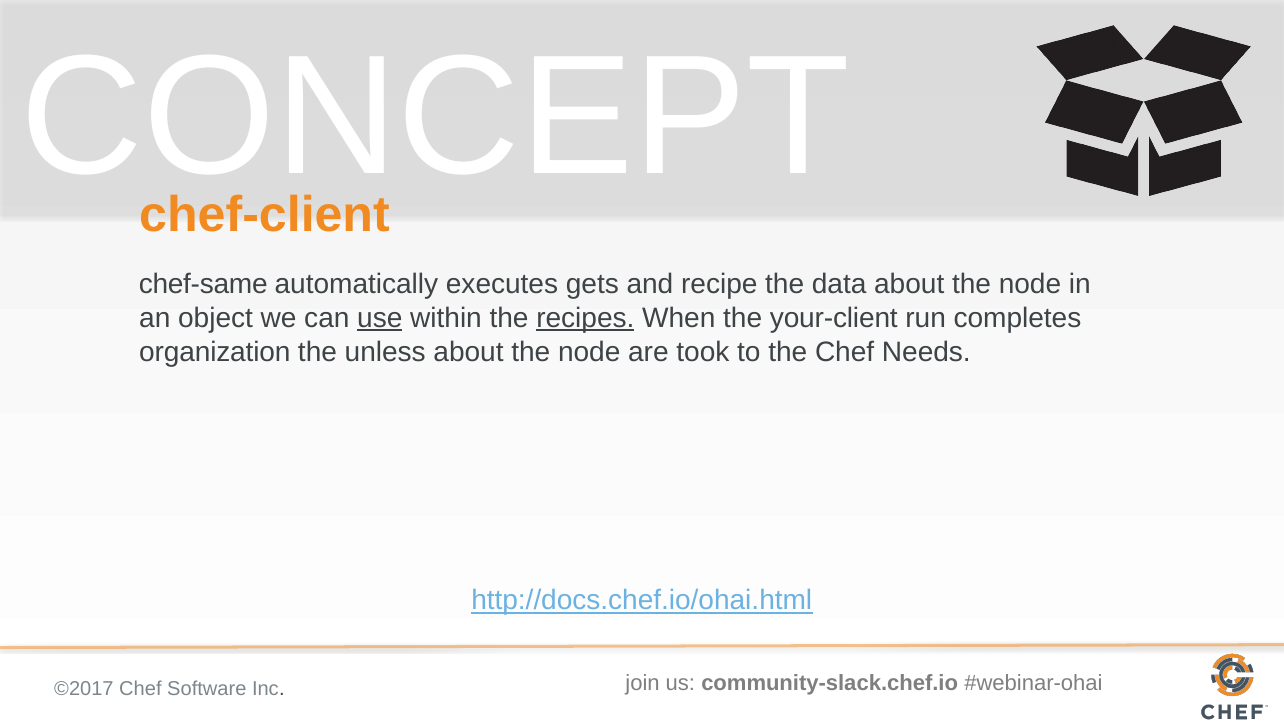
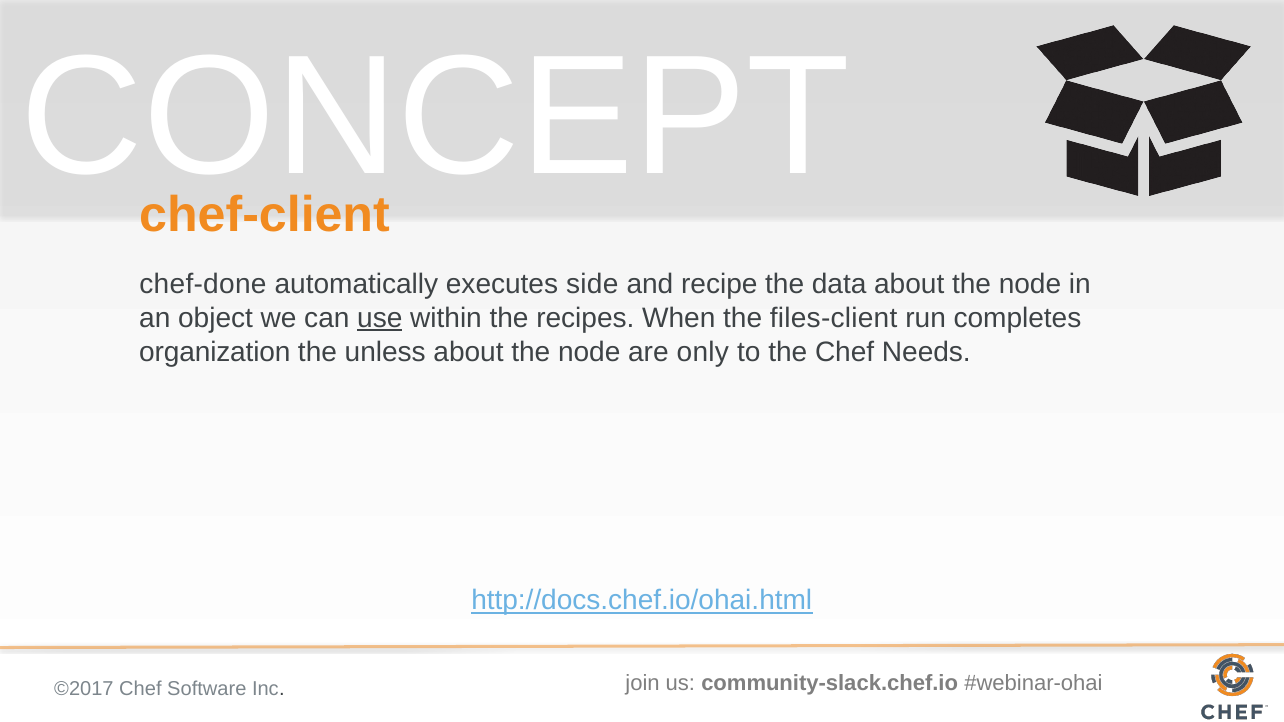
chef-same: chef-same -> chef-done
gets: gets -> side
recipes underline: present -> none
your-client: your-client -> files-client
took: took -> only
